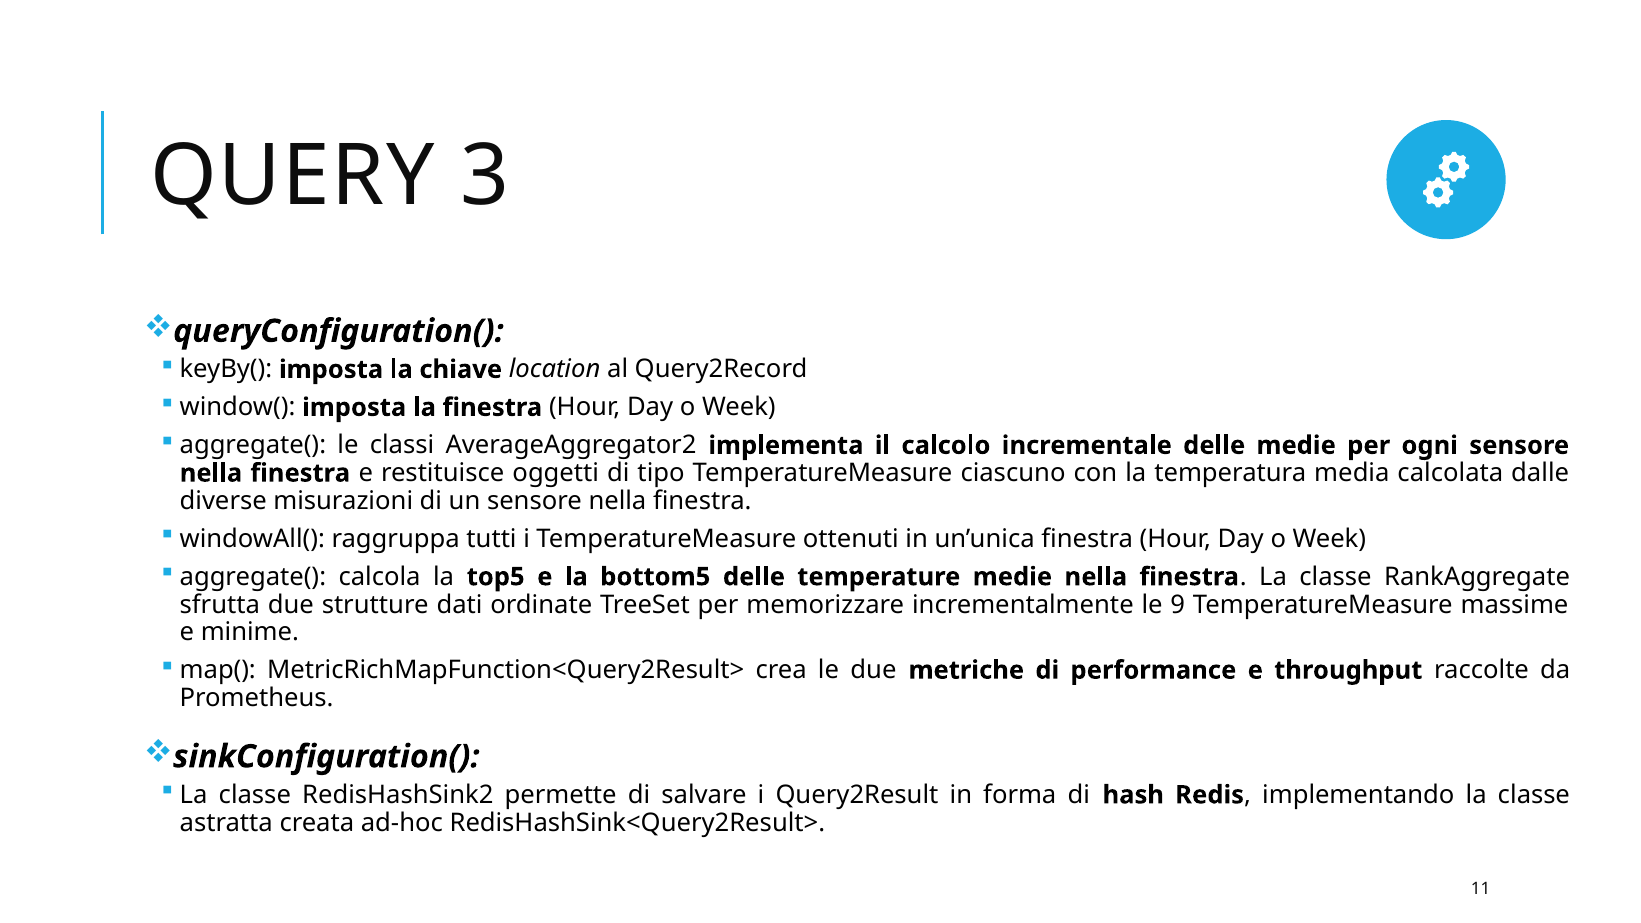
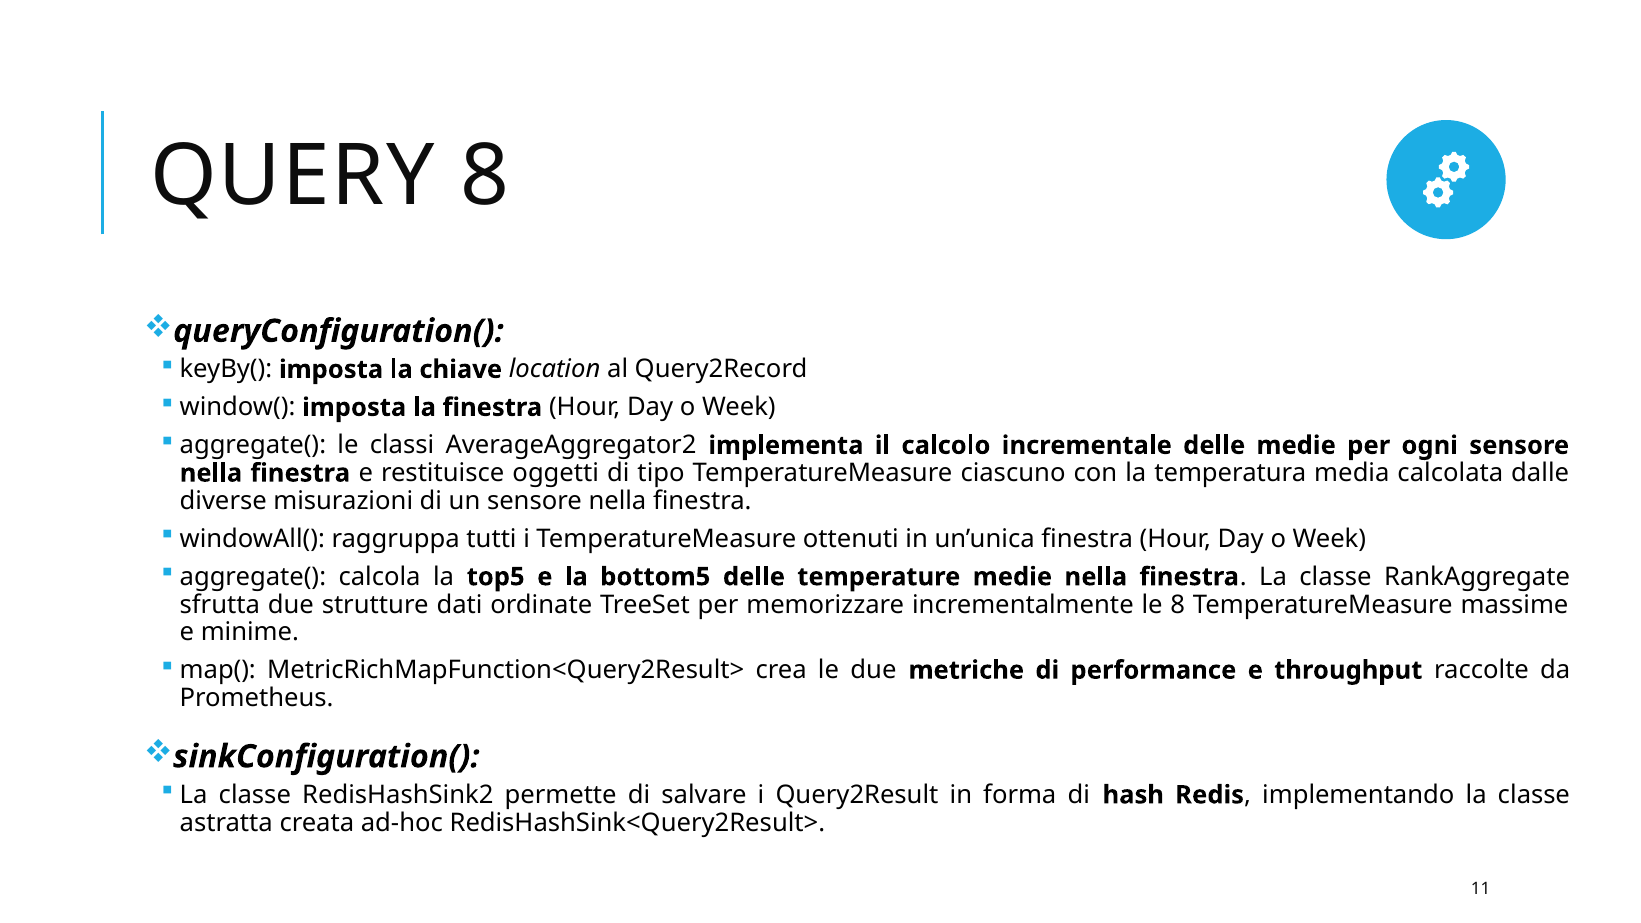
QUERY 3: 3 -> 8
le 9: 9 -> 8
